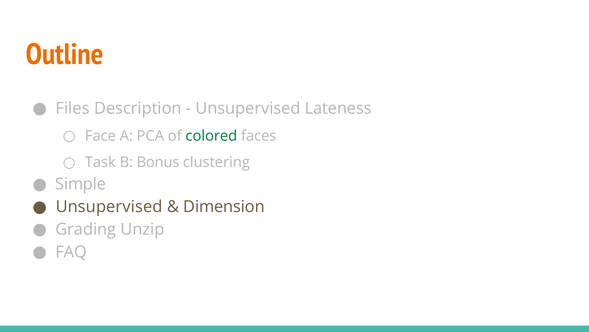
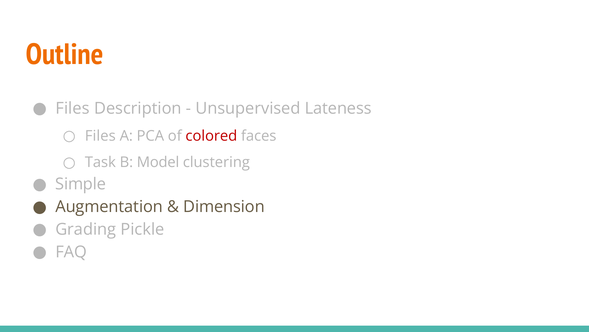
Face at (100, 136): Face -> Files
colored colour: green -> red
Bonus: Bonus -> Model
Unsupervised at (109, 206): Unsupervised -> Augmentation
Unzip: Unzip -> Pickle
